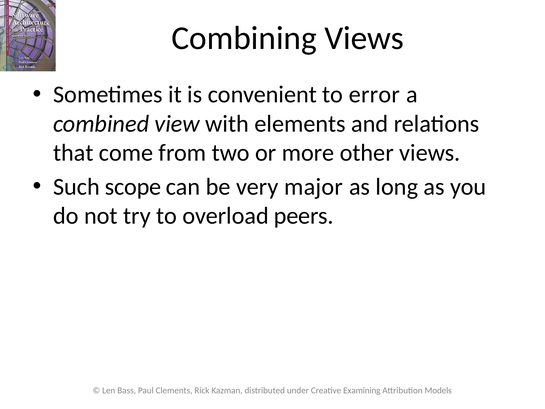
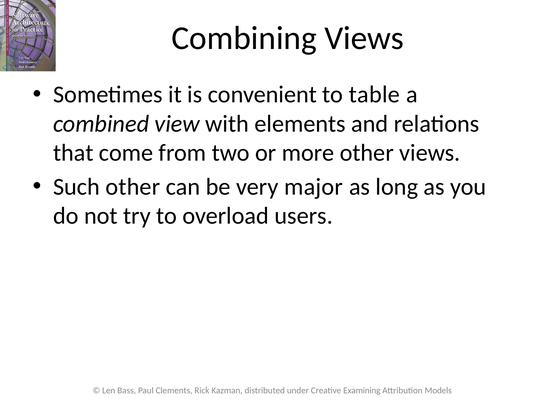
error: error -> table
Such scope: scope -> other
peers: peers -> users
